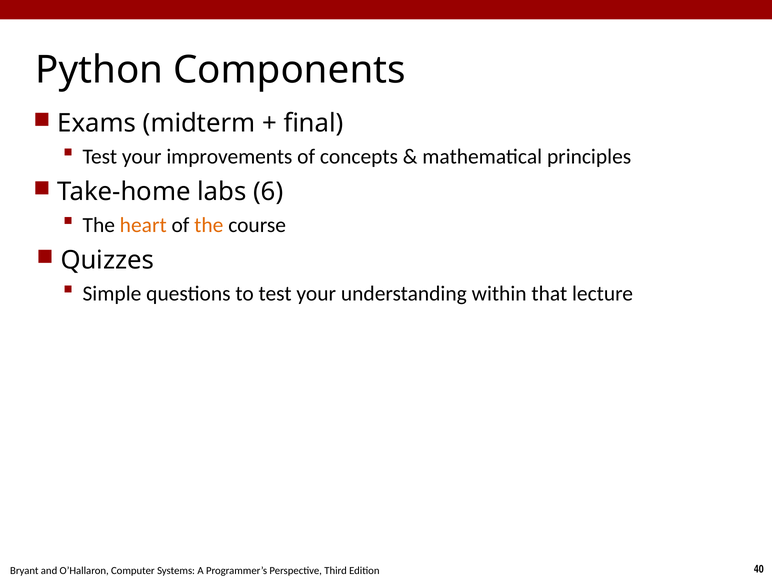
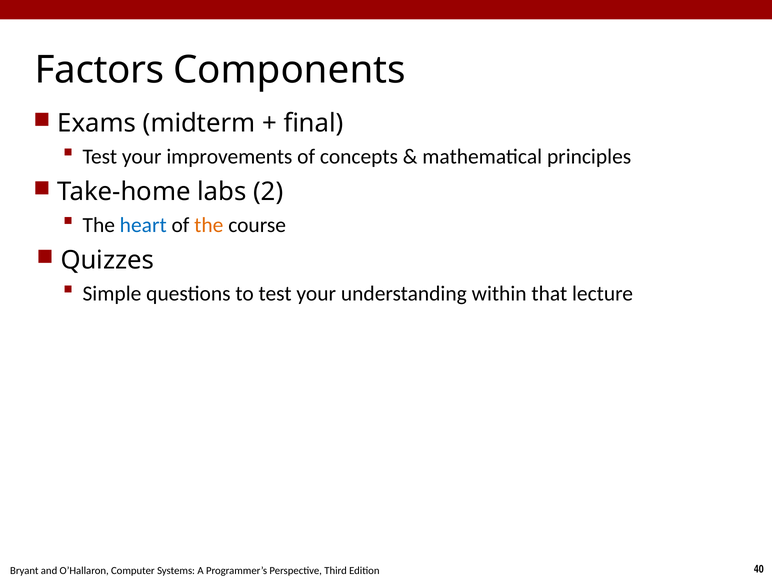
Python: Python -> Factors
6: 6 -> 2
heart colour: orange -> blue
